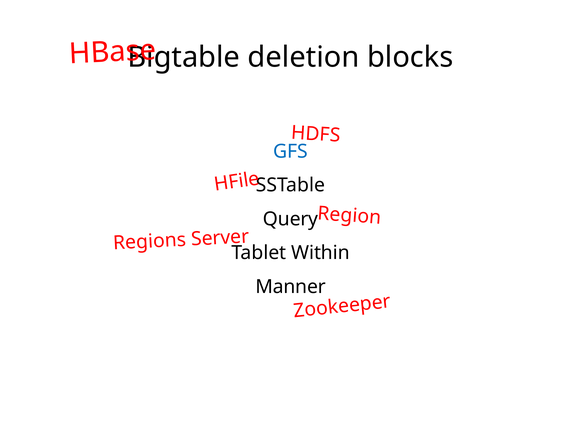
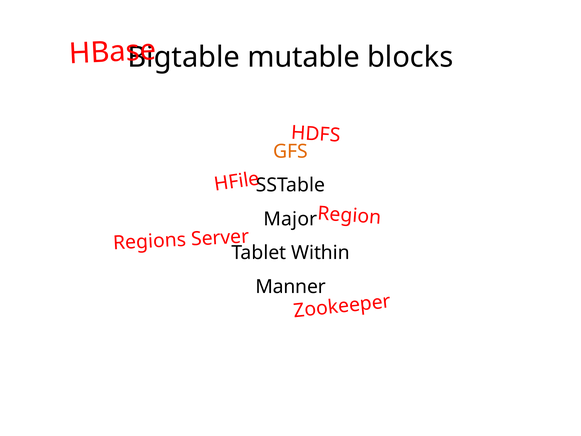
deletion: deletion -> mutable
GFS colour: blue -> orange
Query: Query -> Major
